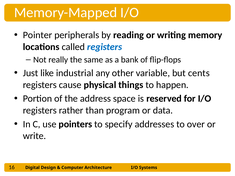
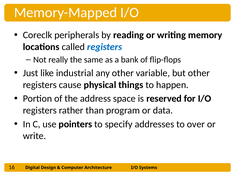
Pointer: Pointer -> Coreclk
but cents: cents -> other
